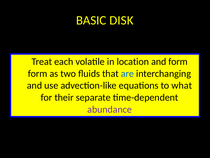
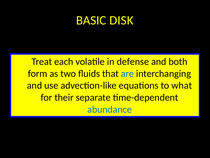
location: location -> defense
and form: form -> both
abundance colour: purple -> blue
